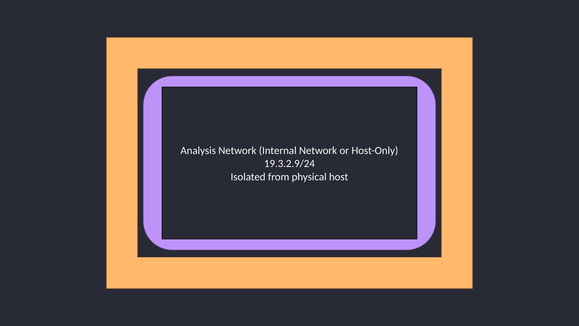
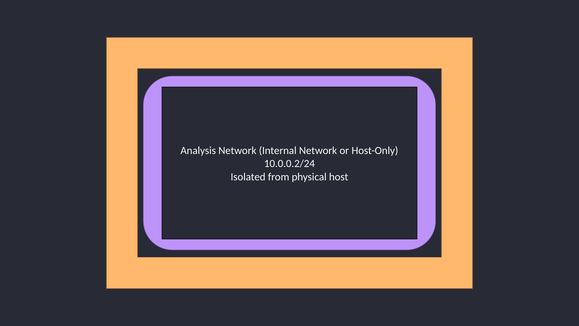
19.3.2.9/24: 19.3.2.9/24 -> 10.0.0.2/24
